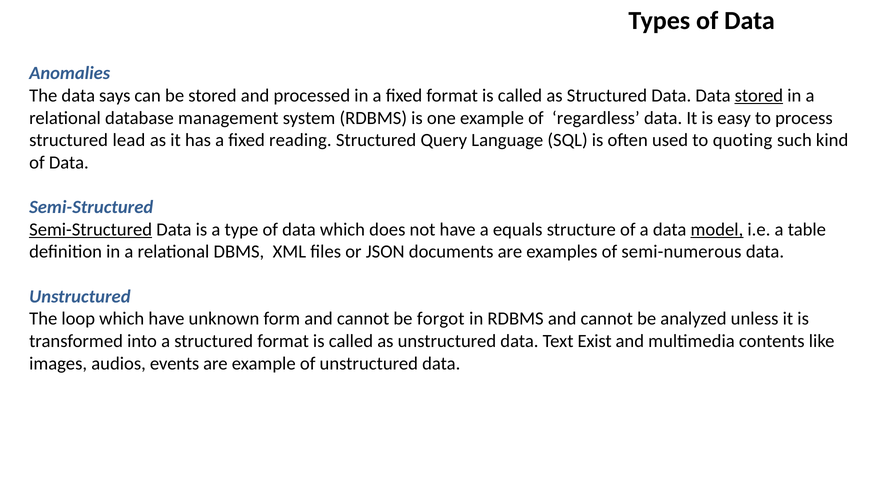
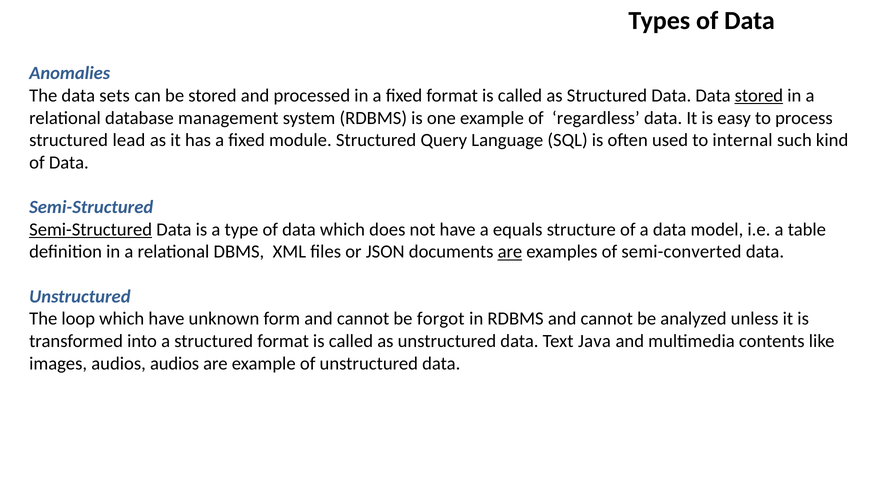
says: says -> sets
reading: reading -> module
quoting: quoting -> internal
model underline: present -> none
are at (510, 252) underline: none -> present
semi-numerous: semi-numerous -> semi-converted
Exist: Exist -> Java
audios events: events -> audios
